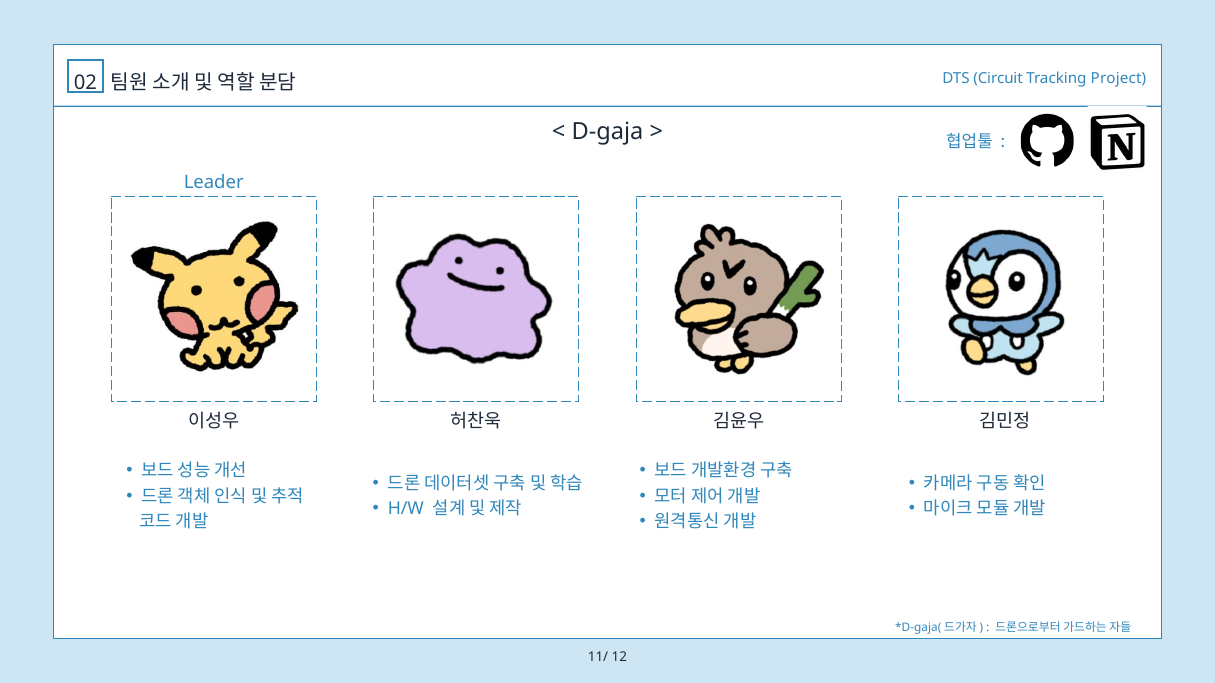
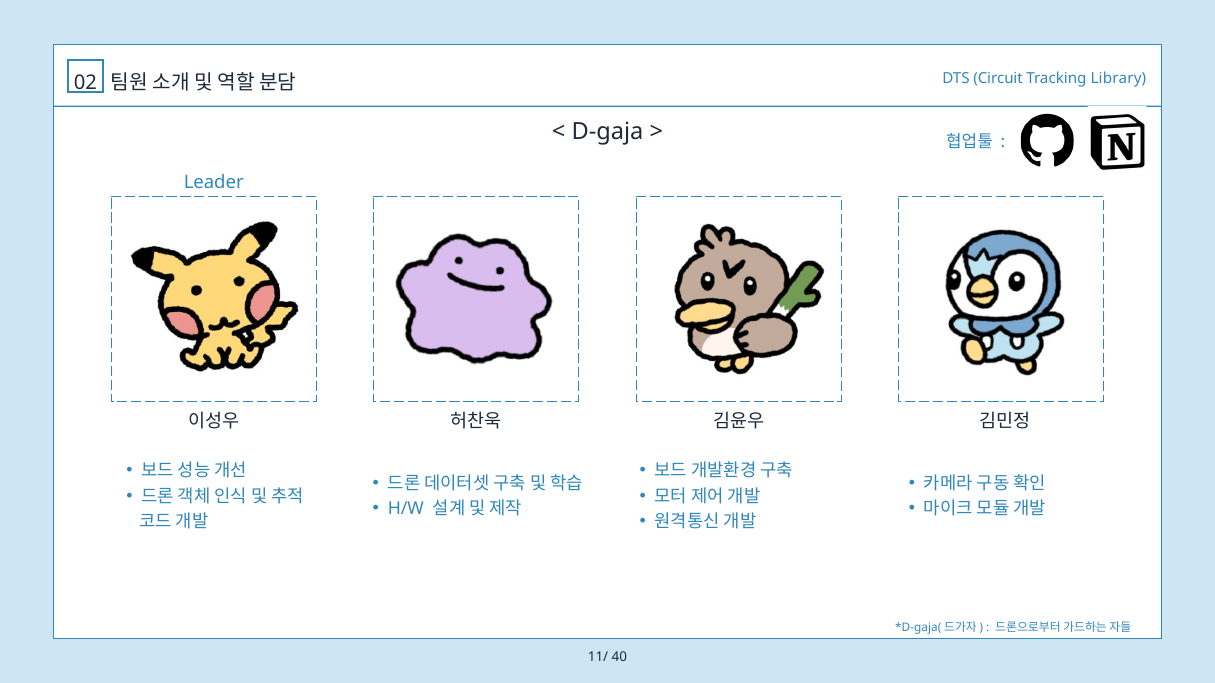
Project: Project -> Library
12: 12 -> 40
